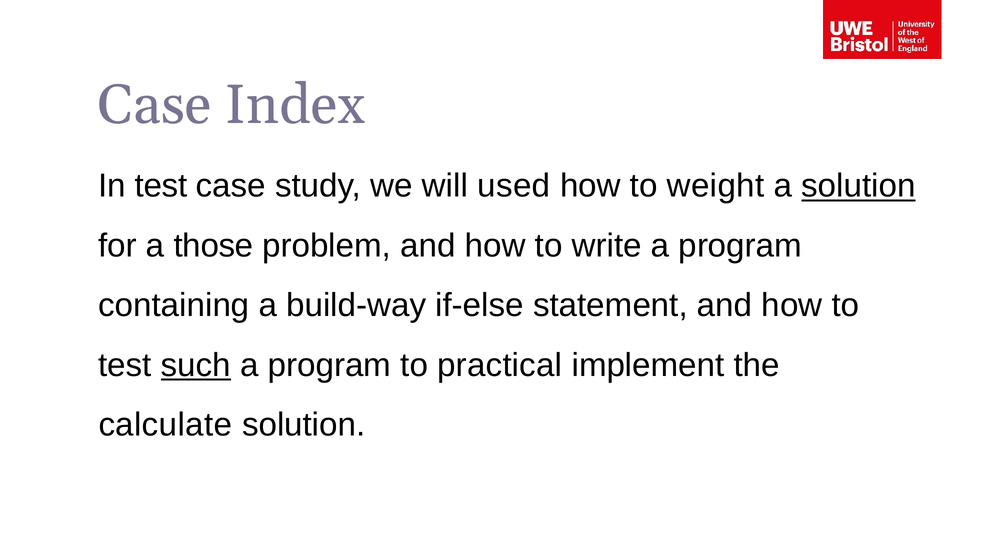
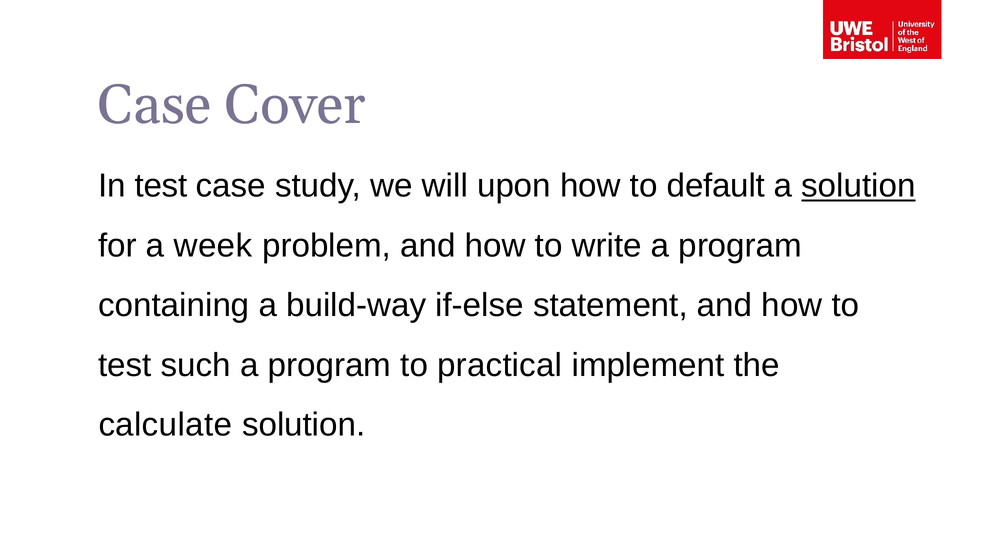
Index: Index -> Cover
used: used -> upon
weight: weight -> default
those: those -> week
such underline: present -> none
